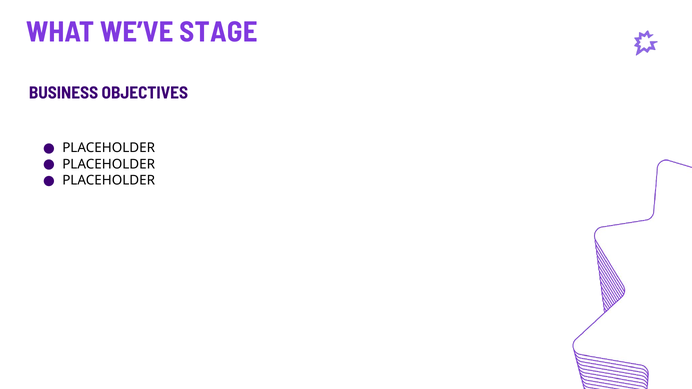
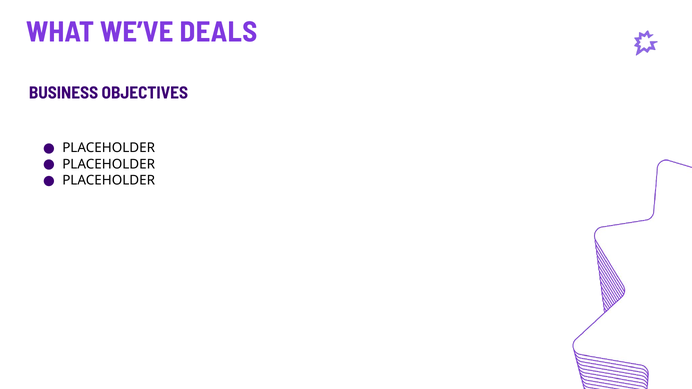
STAGE: STAGE -> DEALS
